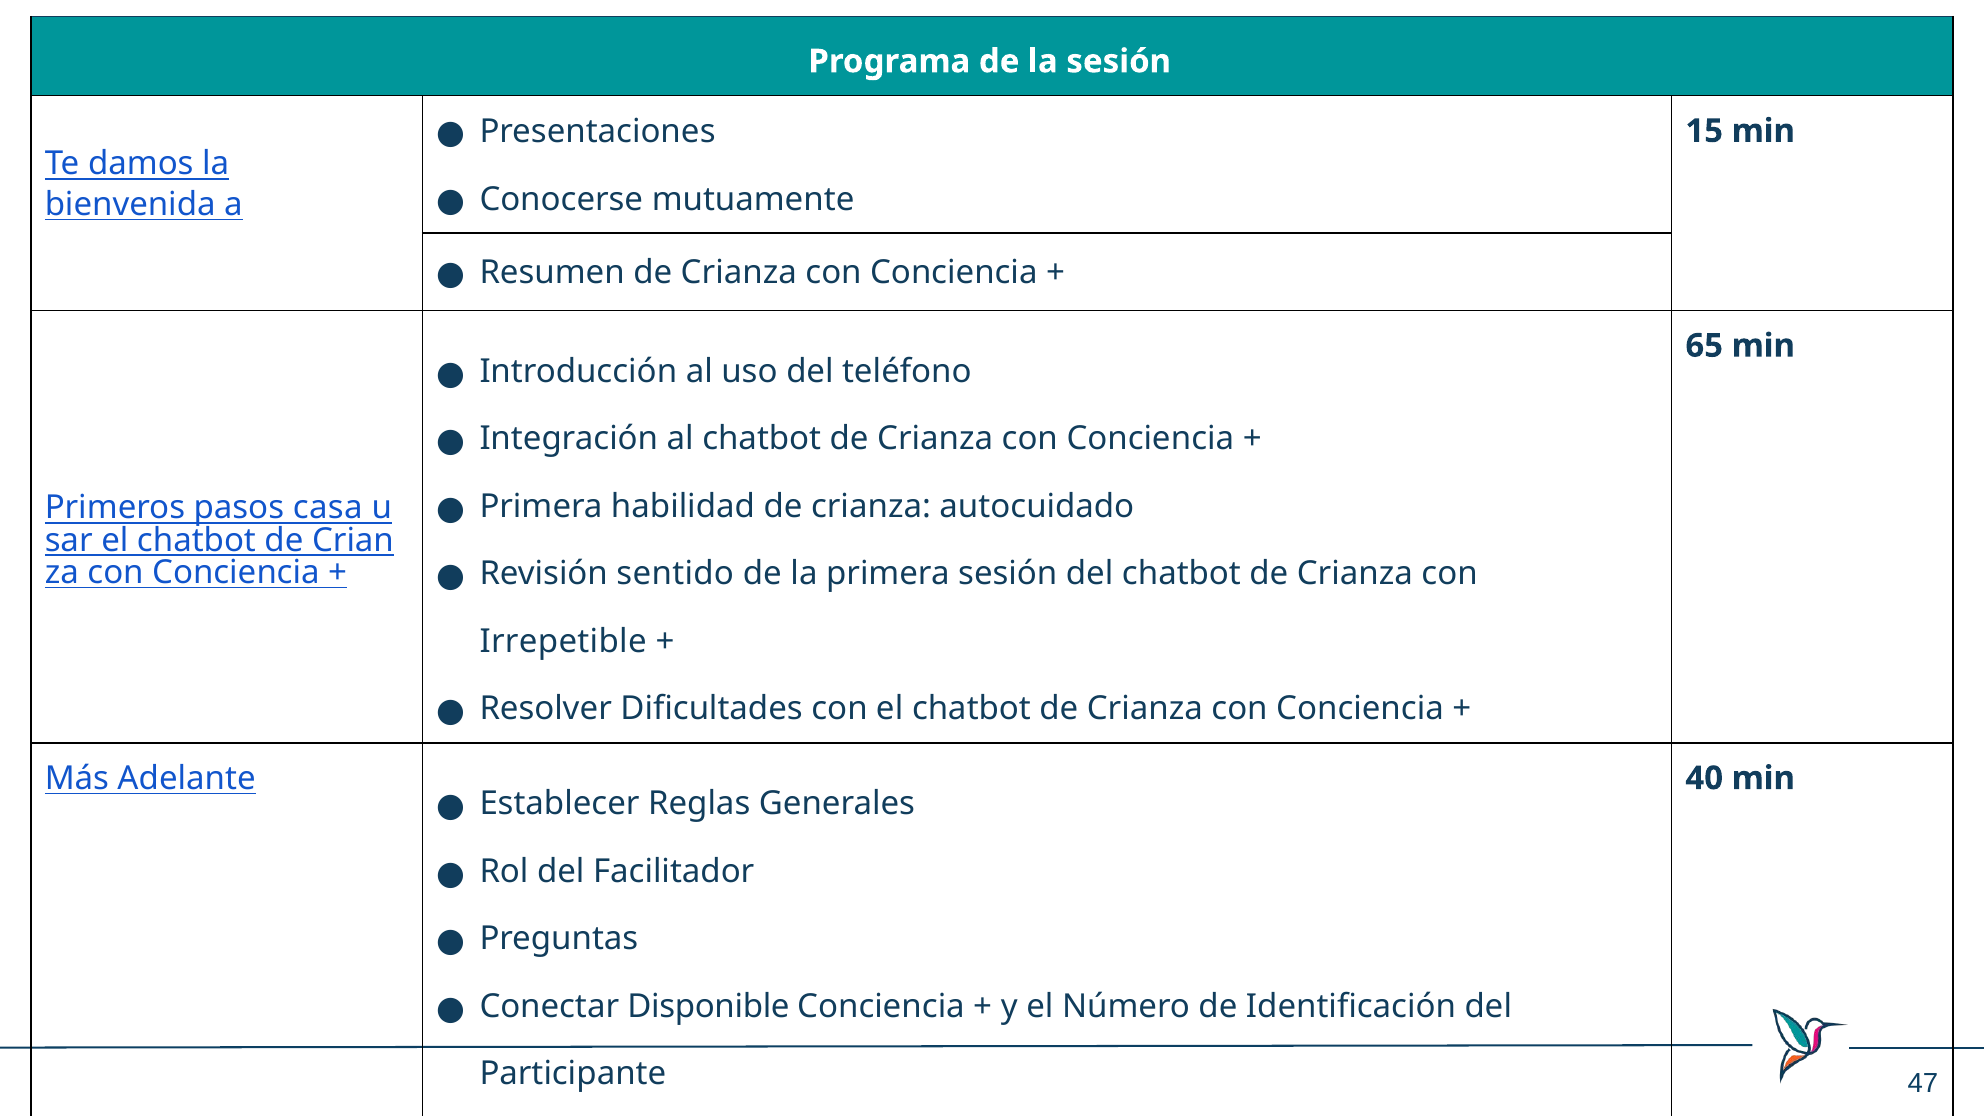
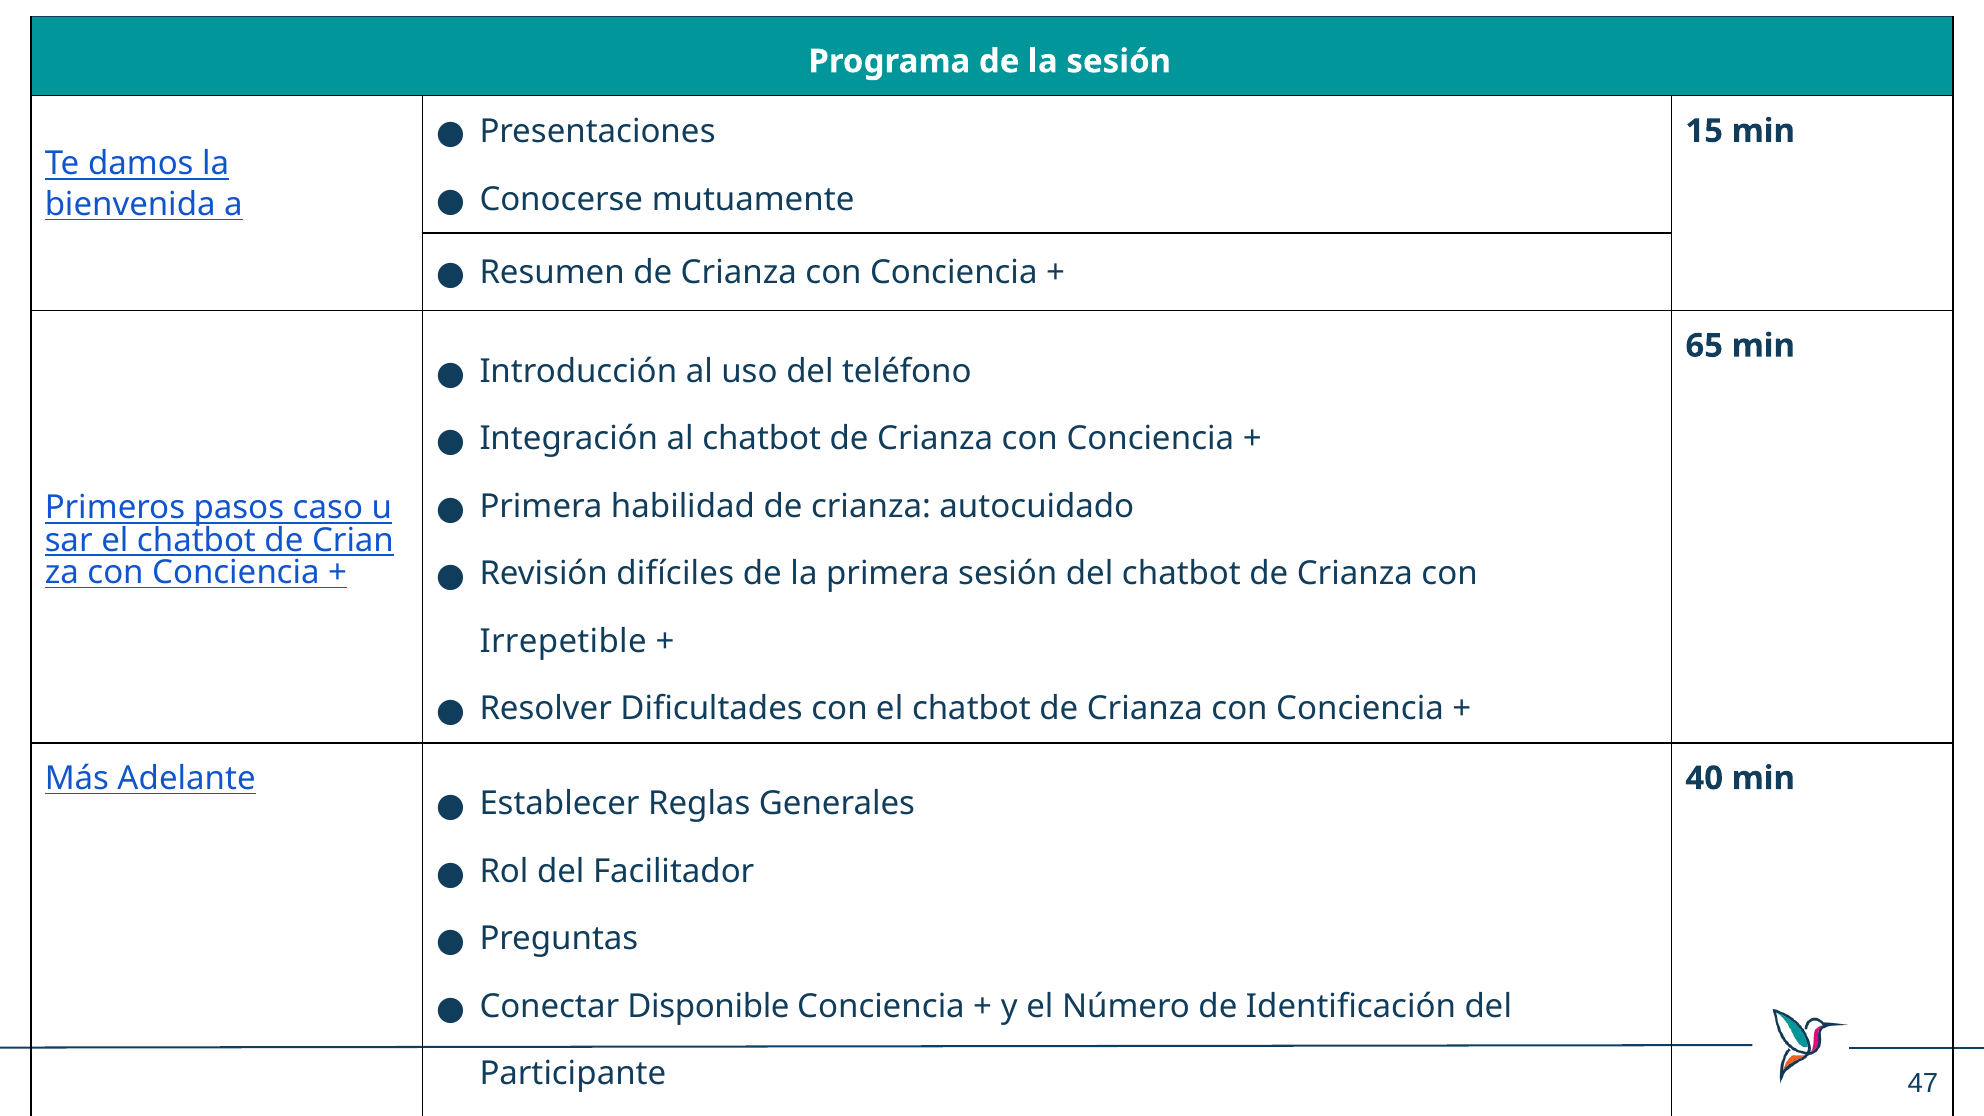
casa: casa -> caso
sentido: sentido -> difíciles
